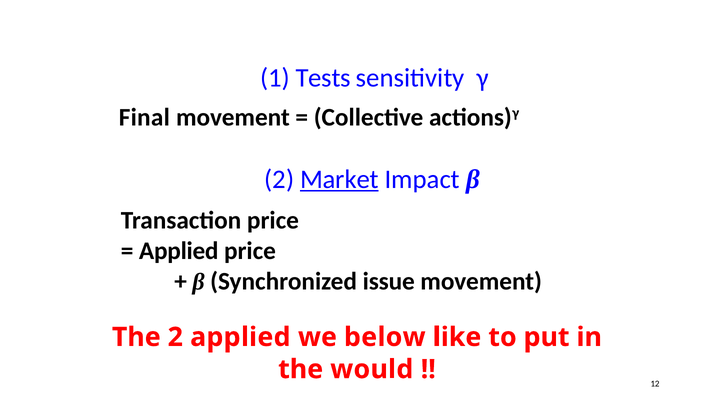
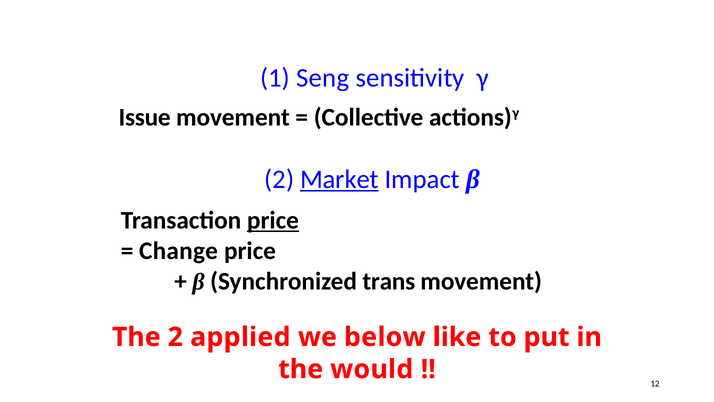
Tests: Tests -> Seng
Final: Final -> Issue
price at (273, 220) underline: none -> present
Applied at (179, 251): Applied -> Change
issue: issue -> trans
